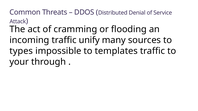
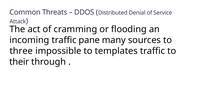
unify: unify -> pane
types: types -> three
your: your -> their
